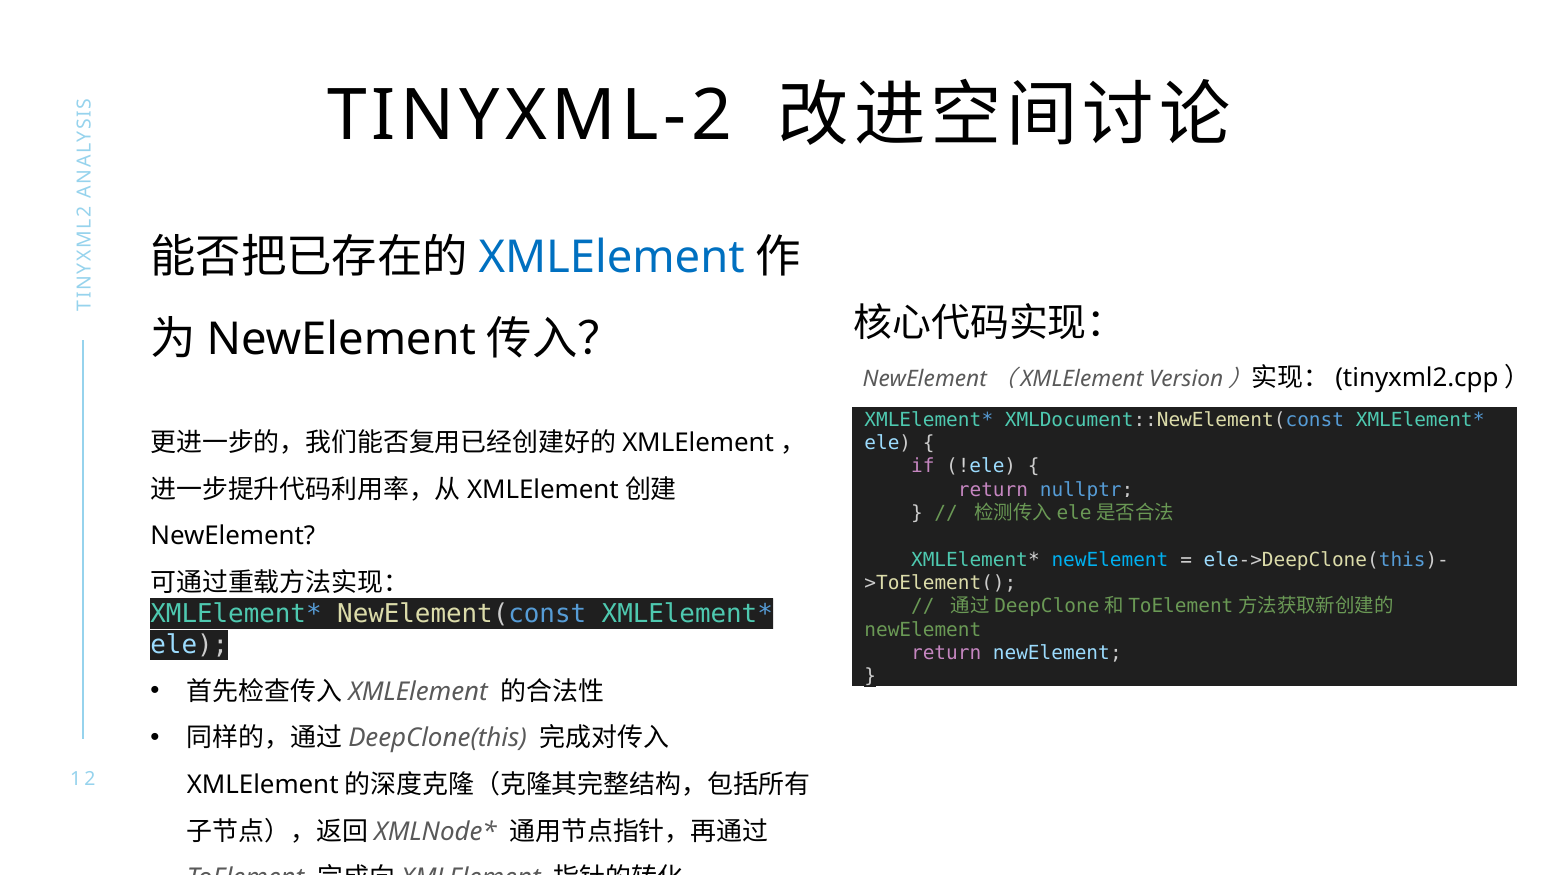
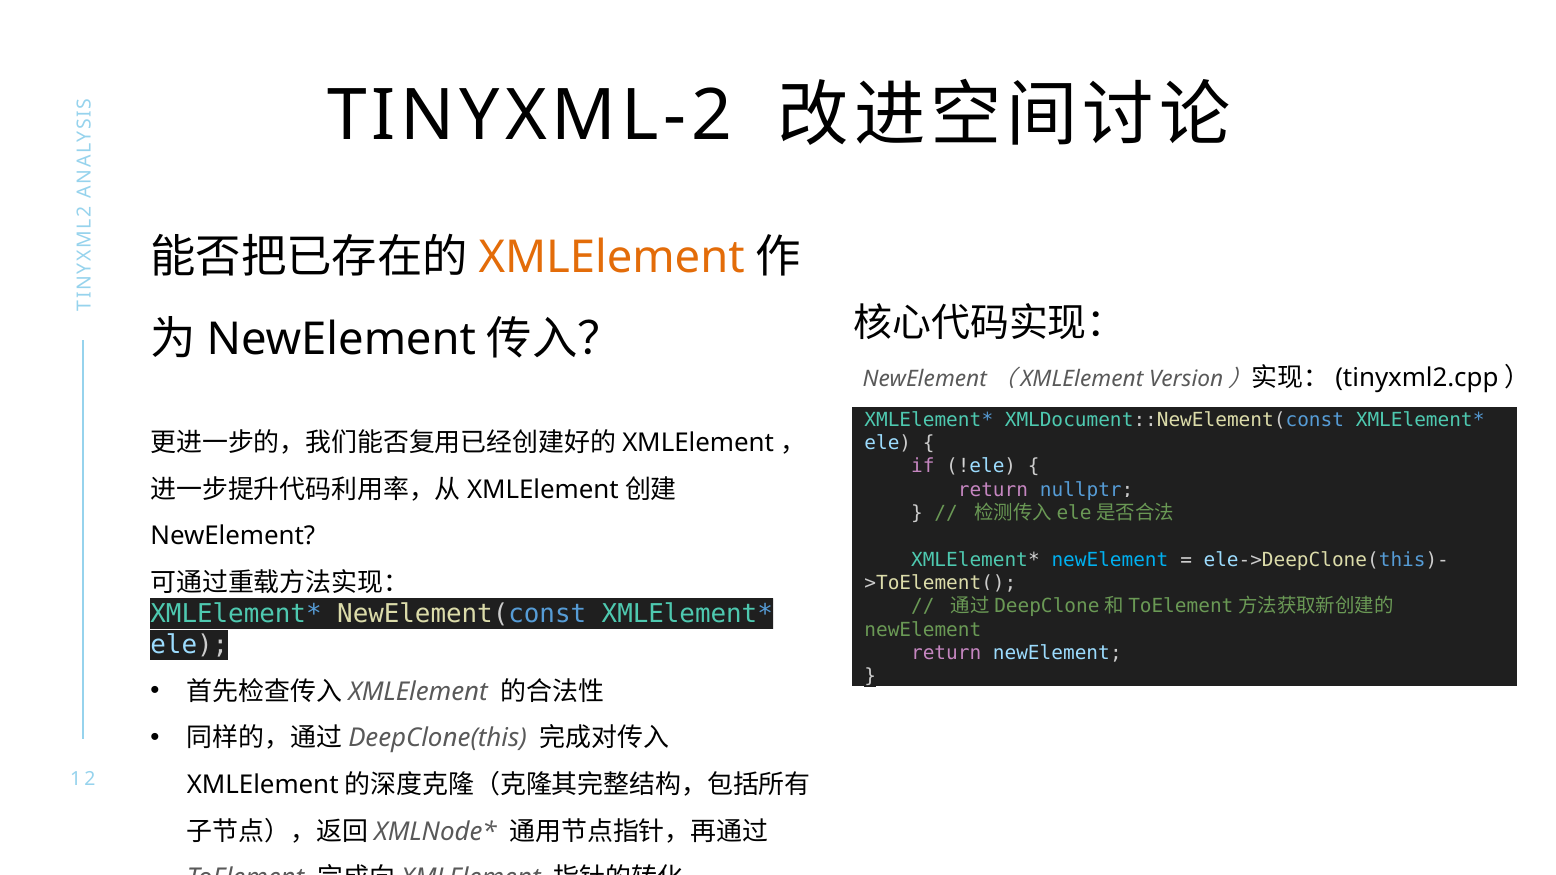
XMLElement colour: blue -> orange
